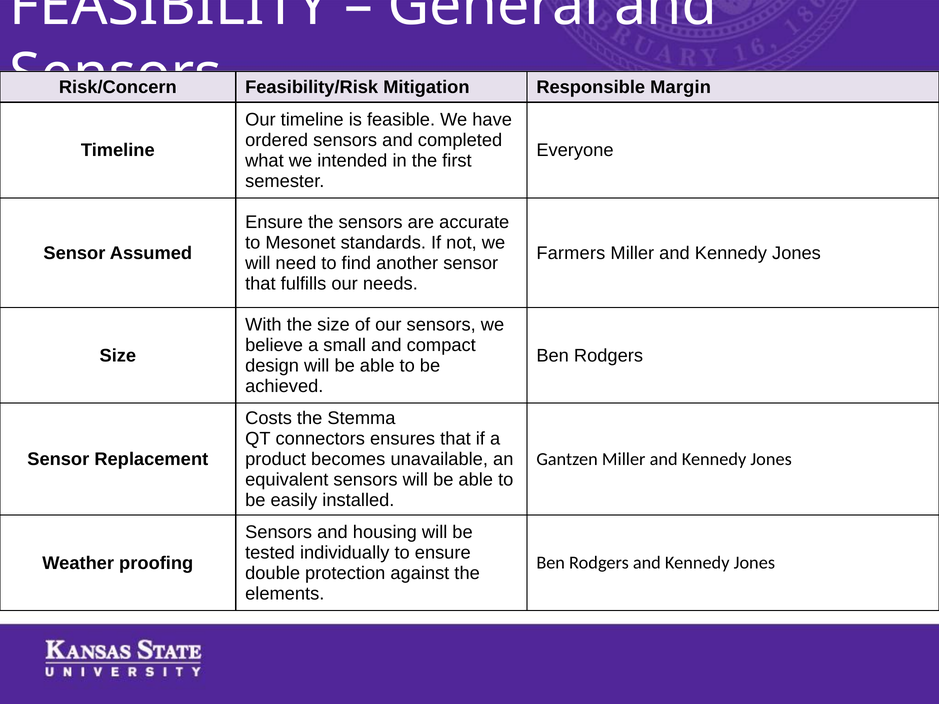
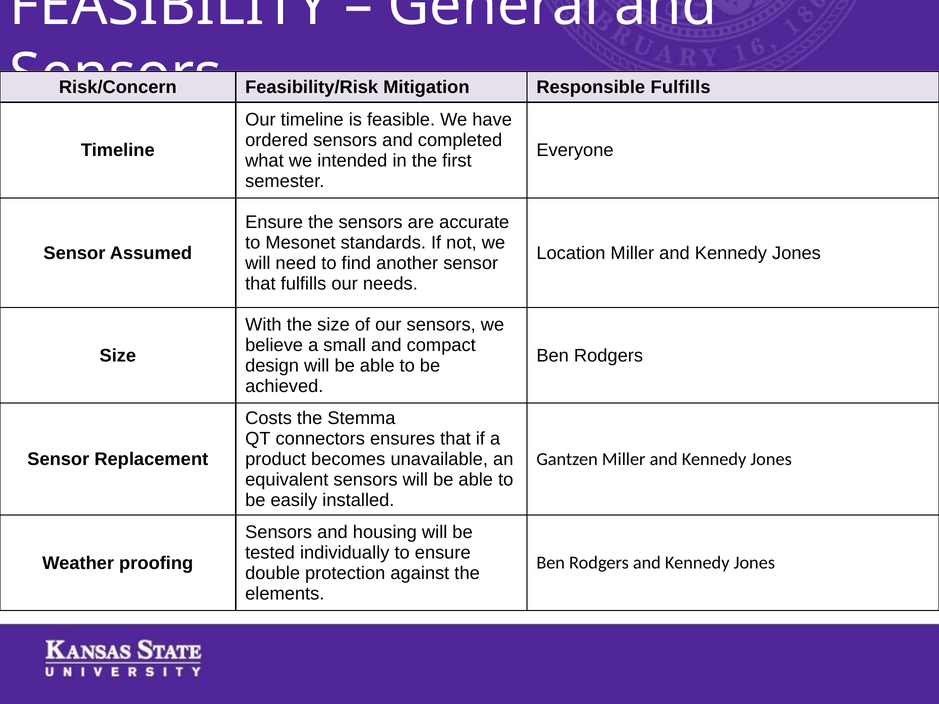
Responsible Margin: Margin -> Fulfills
Farmers: Farmers -> Location
